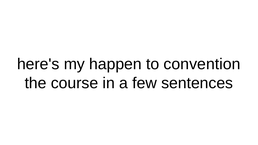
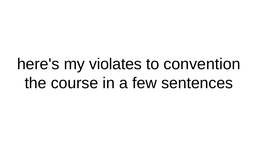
happen: happen -> violates
